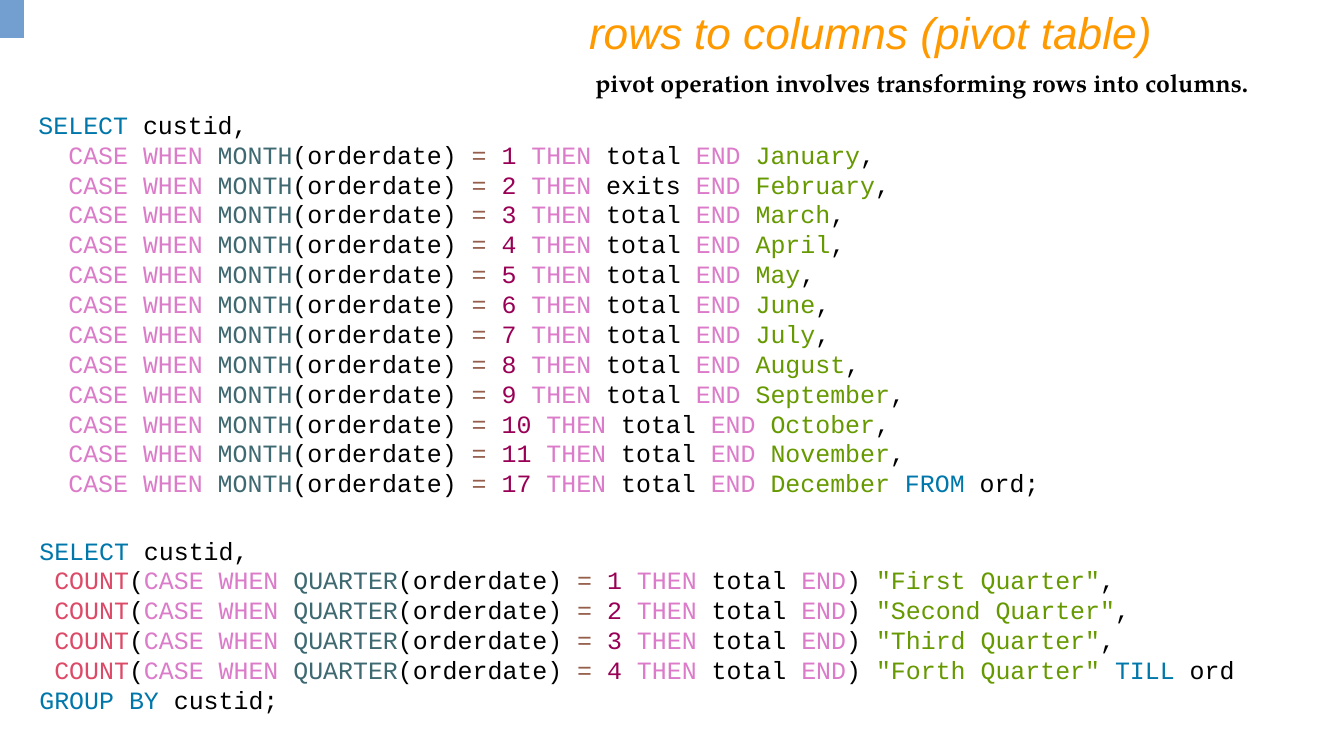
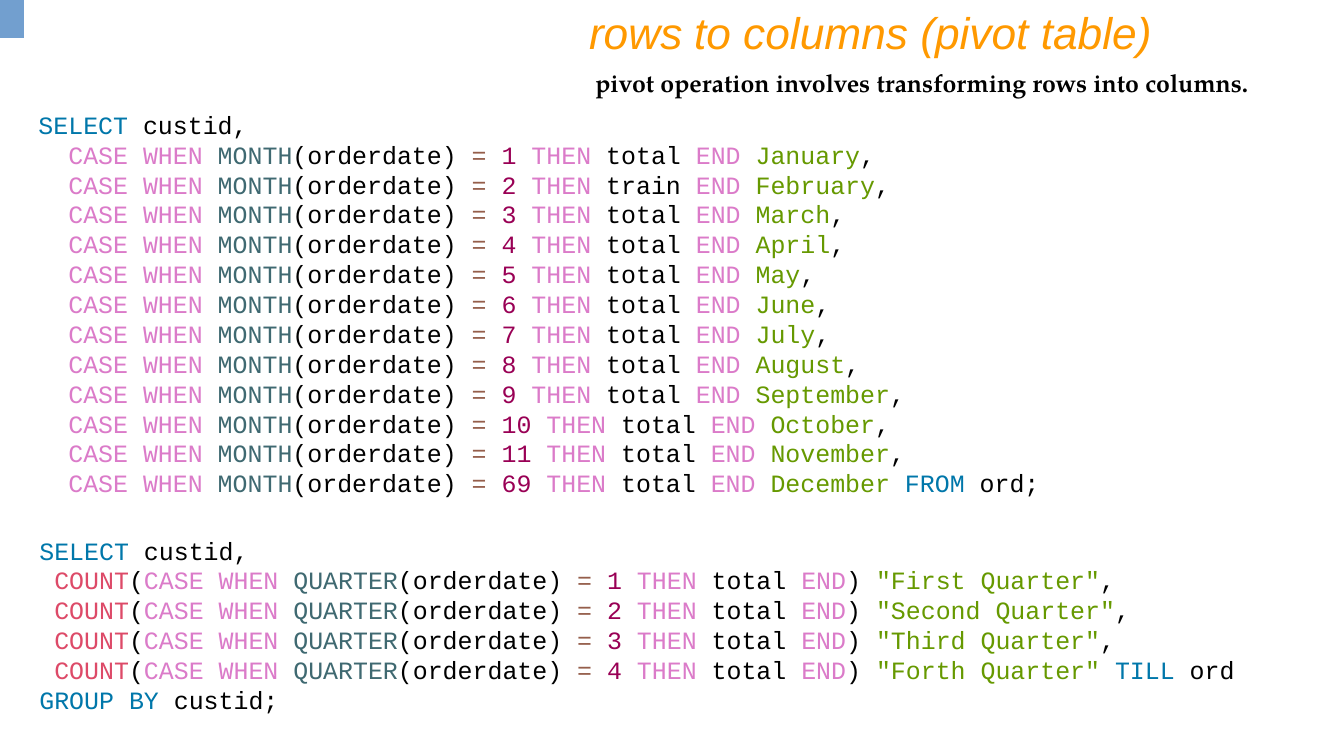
exits: exits -> train
17: 17 -> 69
